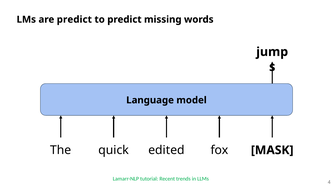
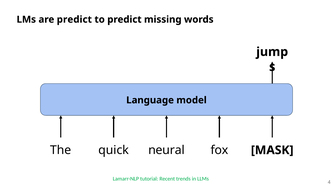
edited: edited -> neural
